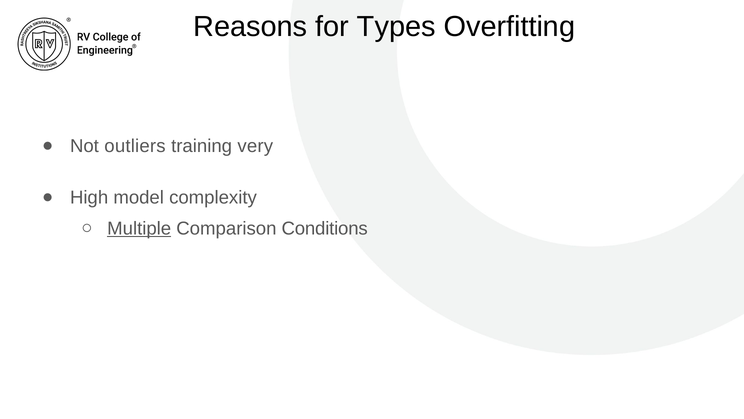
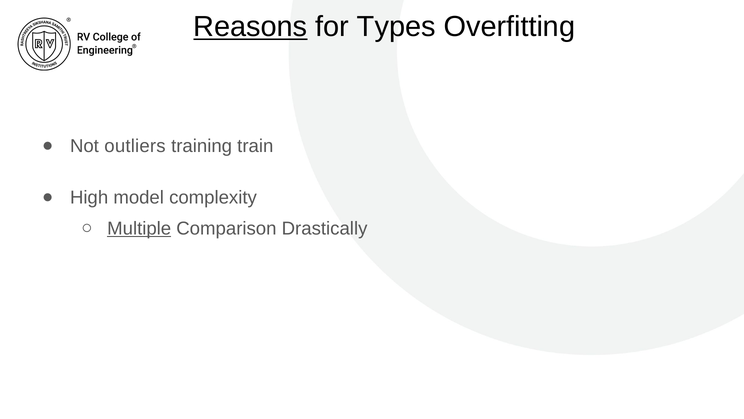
Reasons underline: none -> present
very: very -> train
Conditions: Conditions -> Drastically
